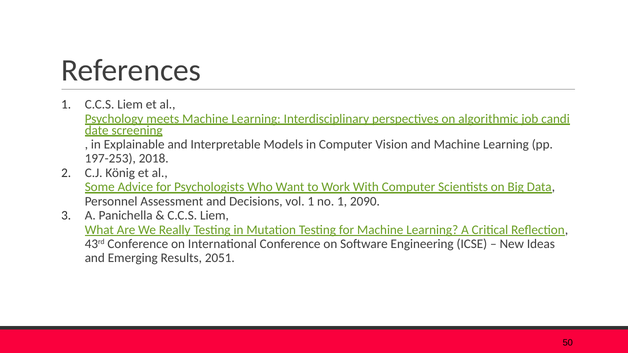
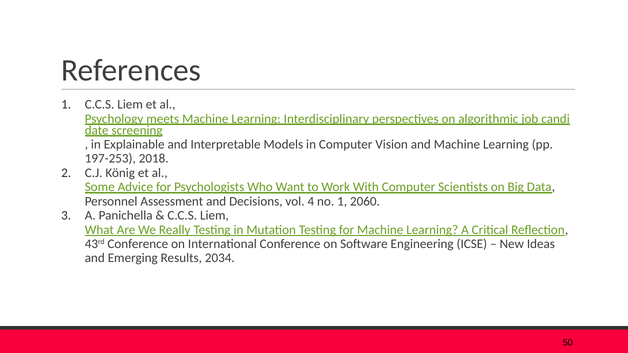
vol 1: 1 -> 4
2090: 2090 -> 2060
2051: 2051 -> 2034
